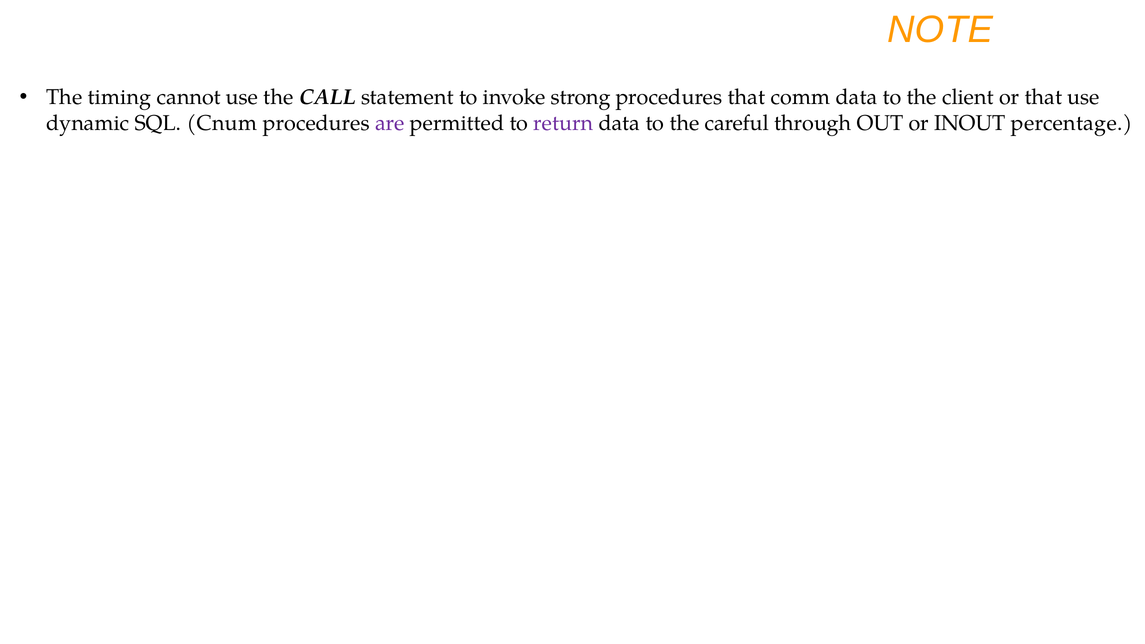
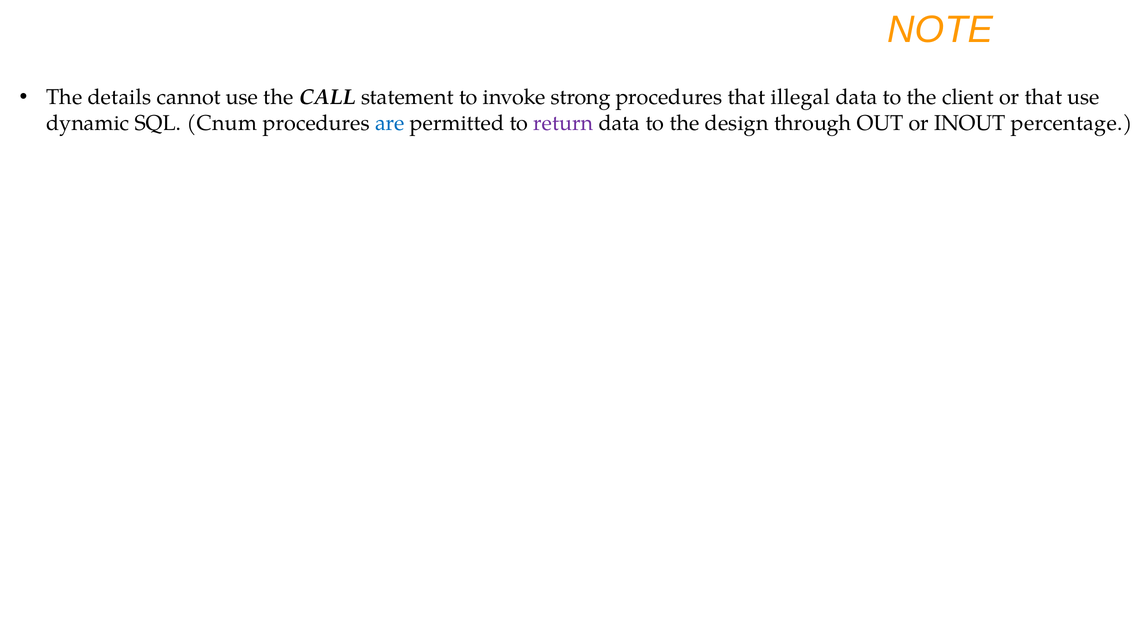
timing: timing -> details
comm: comm -> illegal
are colour: purple -> blue
careful: careful -> design
